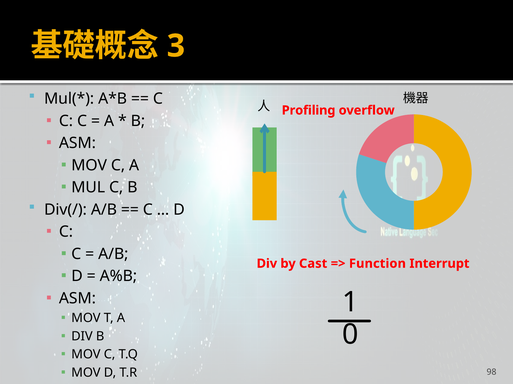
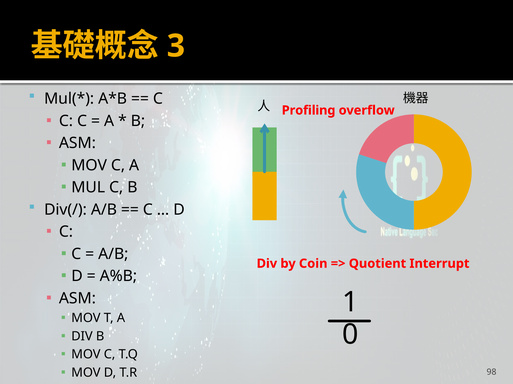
Cast: Cast -> Coin
Function: Function -> Quotient
